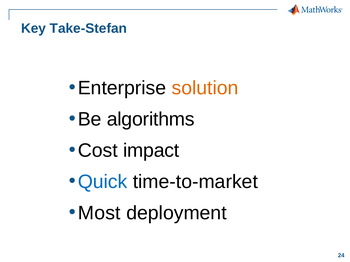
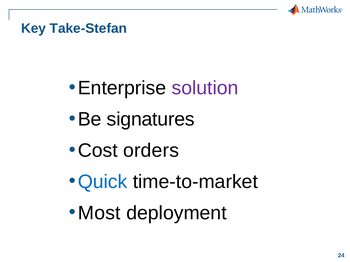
solution colour: orange -> purple
algorithms: algorithms -> signatures
impact: impact -> orders
